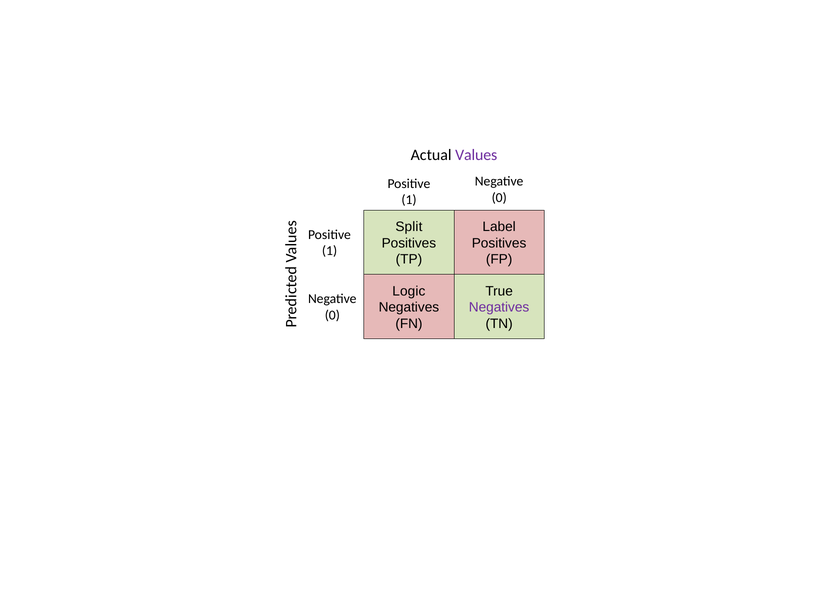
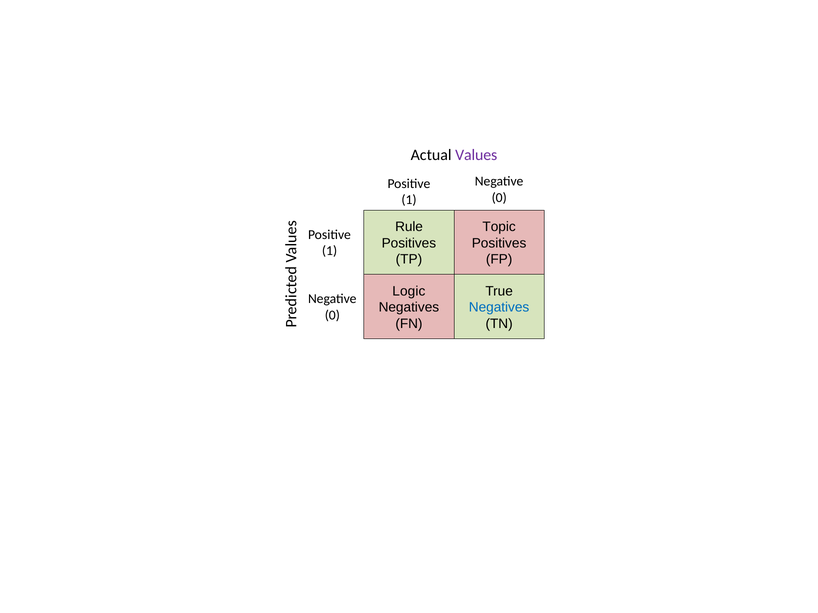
Split: Split -> Rule
Label: Label -> Topic
Negatives at (499, 308) colour: purple -> blue
